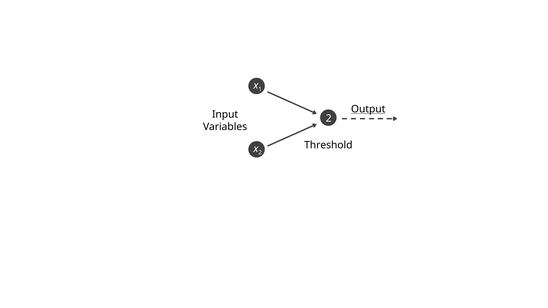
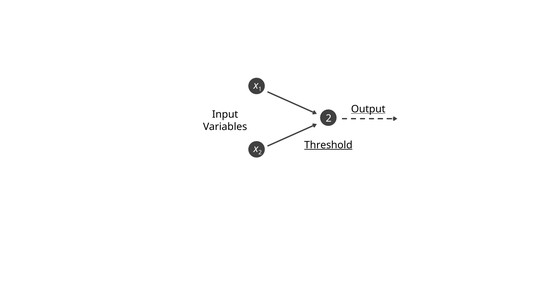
Threshold underline: none -> present
